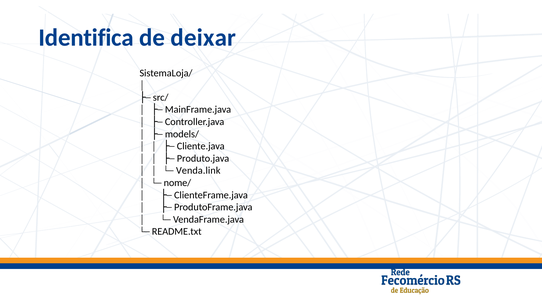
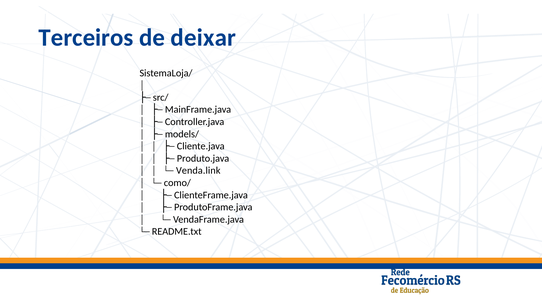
Identifica: Identifica -> Terceiros
nome/: nome/ -> como/
